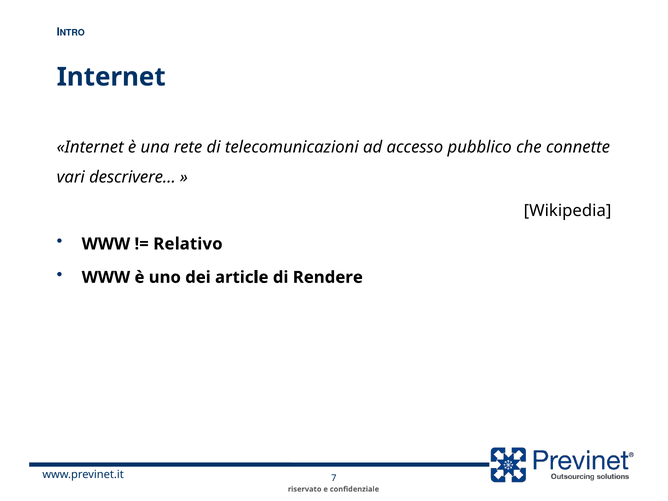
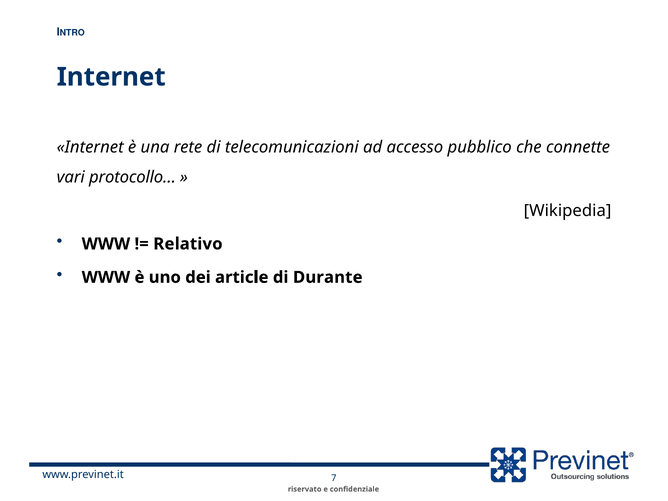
descrivere…: descrivere… -> protocollo…
Rendere: Rendere -> Durante
